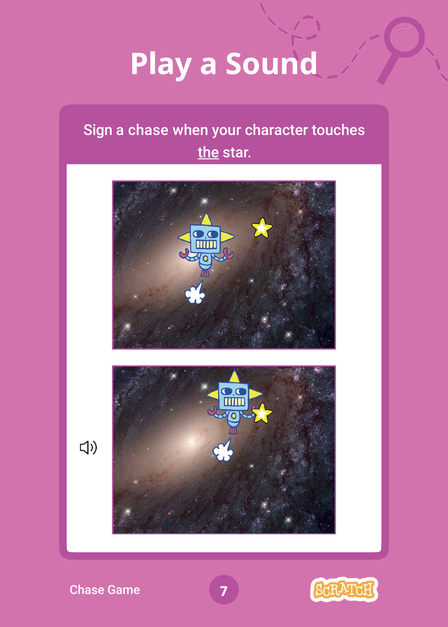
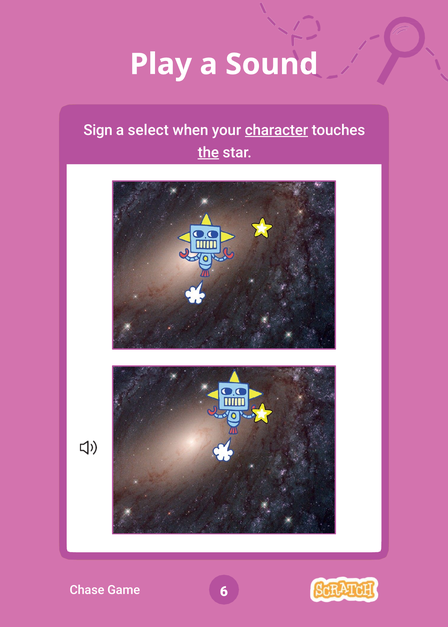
a chase: chase -> select
character underline: none -> present
7: 7 -> 6
